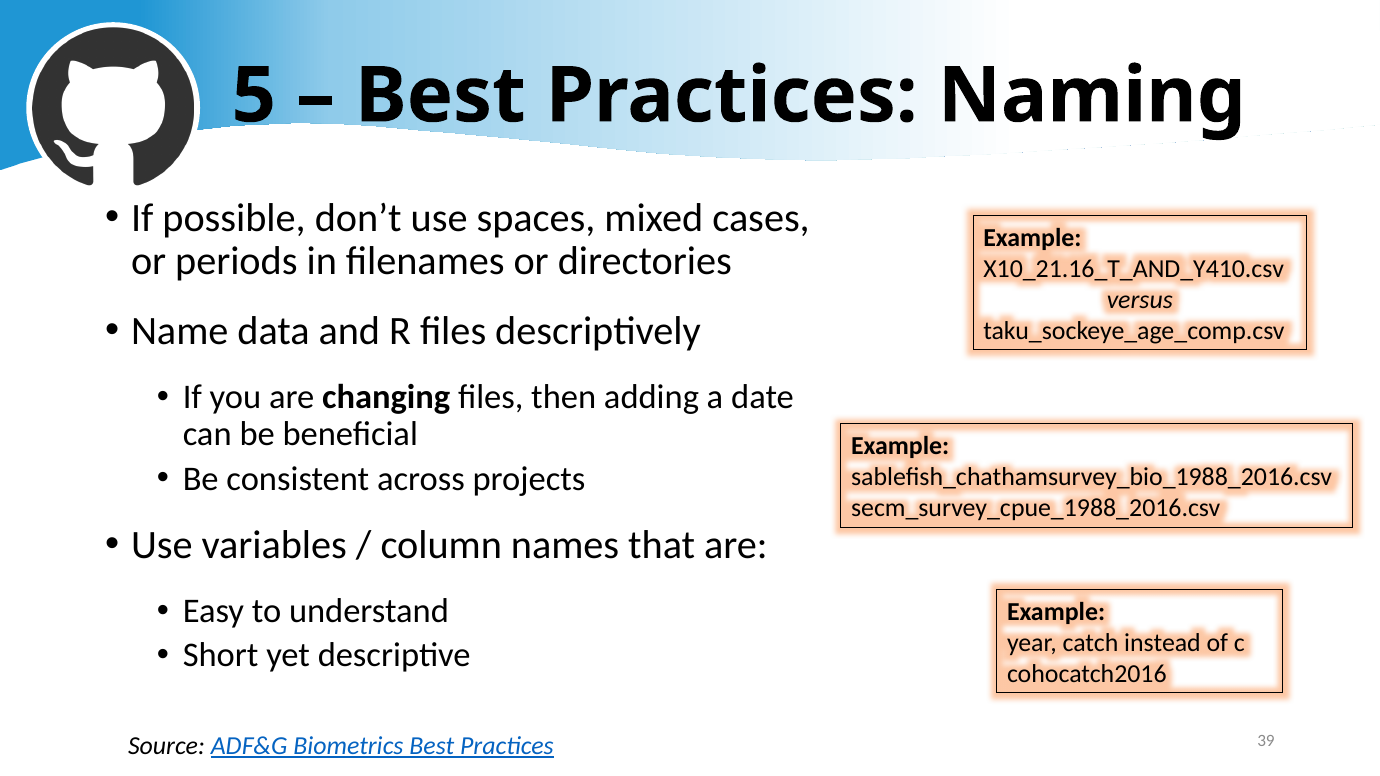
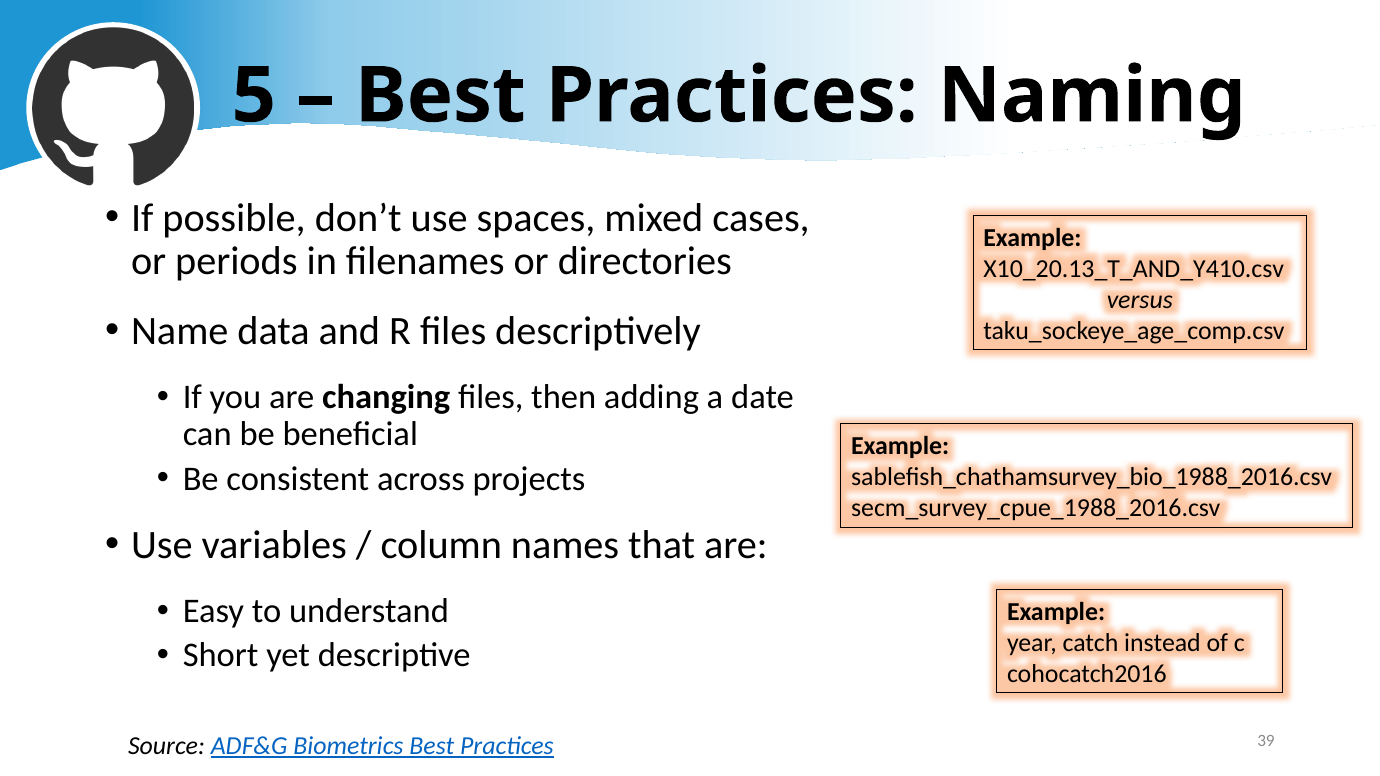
X10_21.16_T_AND_Y410.csv: X10_21.16_T_AND_Y410.csv -> X10_20.13_T_AND_Y410.csv
